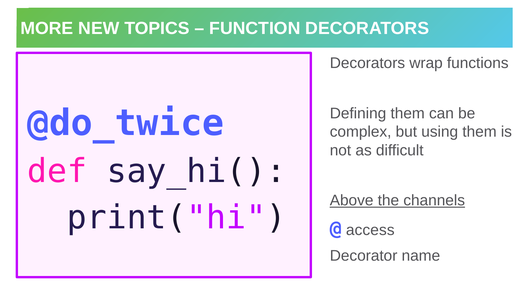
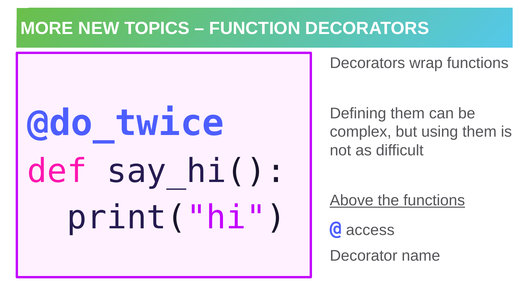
the channels: channels -> functions
